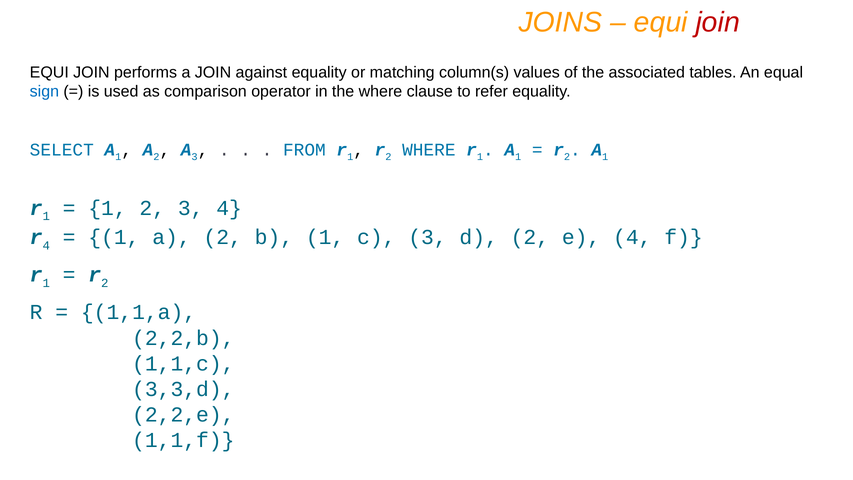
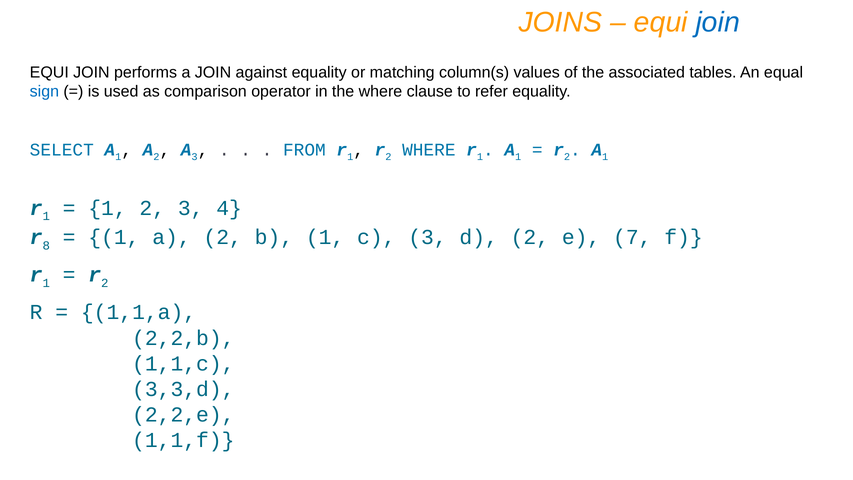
join at (718, 22) colour: red -> blue
r 4: 4 -> 8
e 4: 4 -> 7
